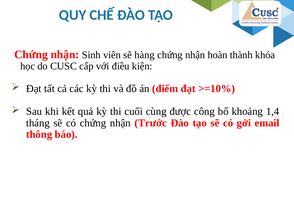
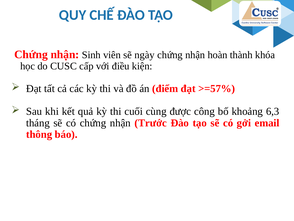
hàng: hàng -> ngày
>=10%: >=10% -> >=57%
1,4: 1,4 -> 6,3
